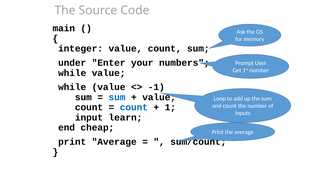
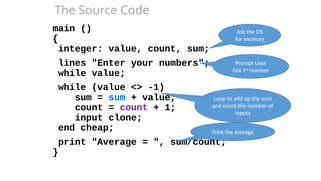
under: under -> lines
count at (134, 107) colour: blue -> purple
learn: learn -> clone
